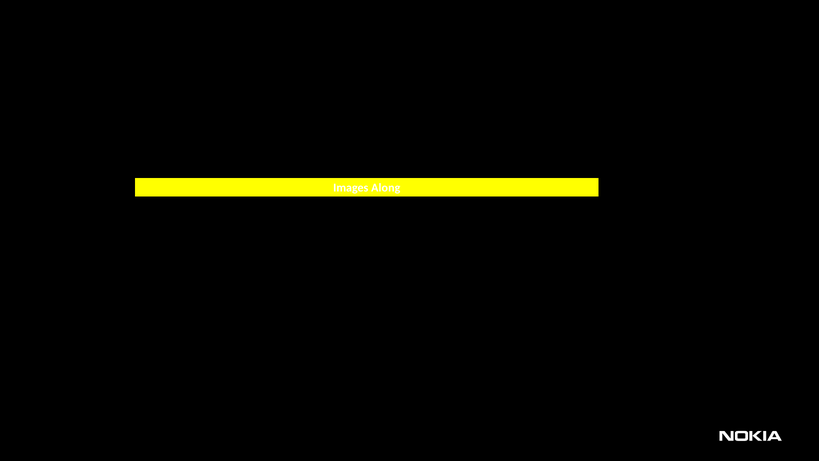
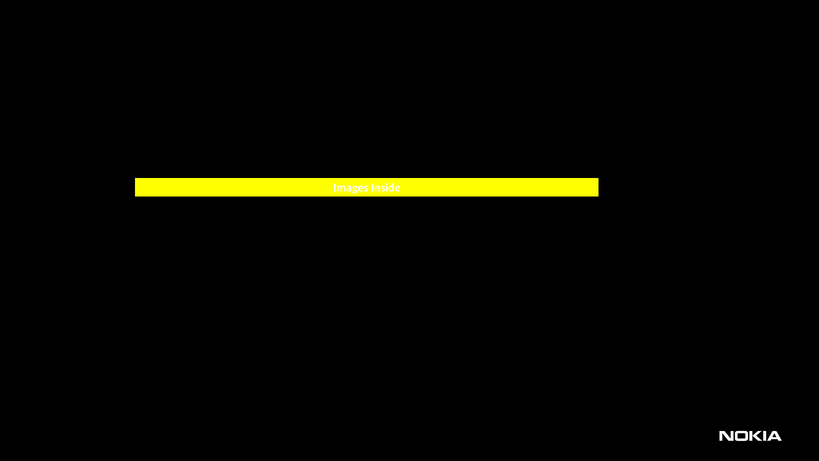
Along: Along -> Inside
